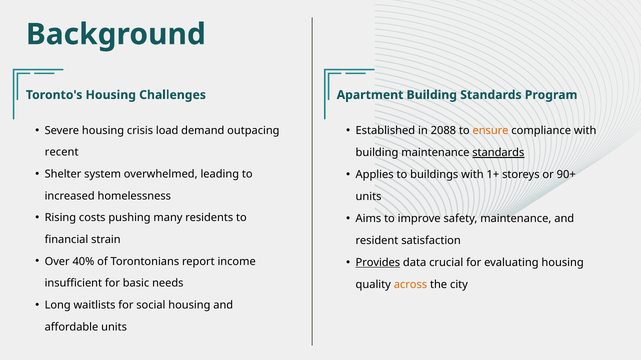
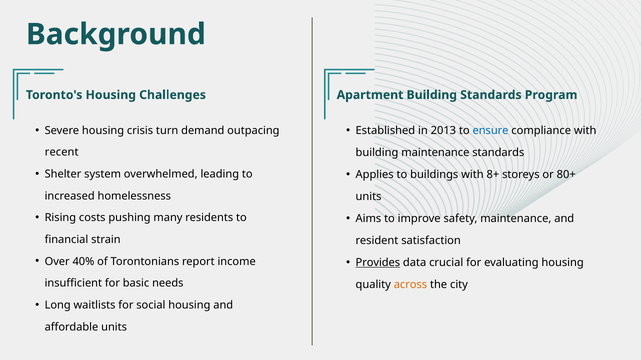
load: load -> turn
2088: 2088 -> 2013
ensure colour: orange -> blue
standards at (498, 153) underline: present -> none
1+: 1+ -> 8+
90+: 90+ -> 80+
